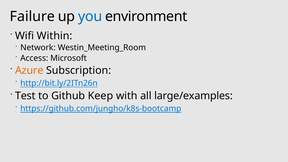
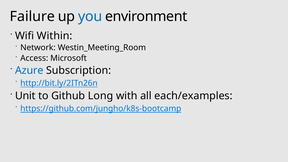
Azure colour: orange -> blue
Test: Test -> Unit
Keep: Keep -> Long
large/examples: large/examples -> each/examples
